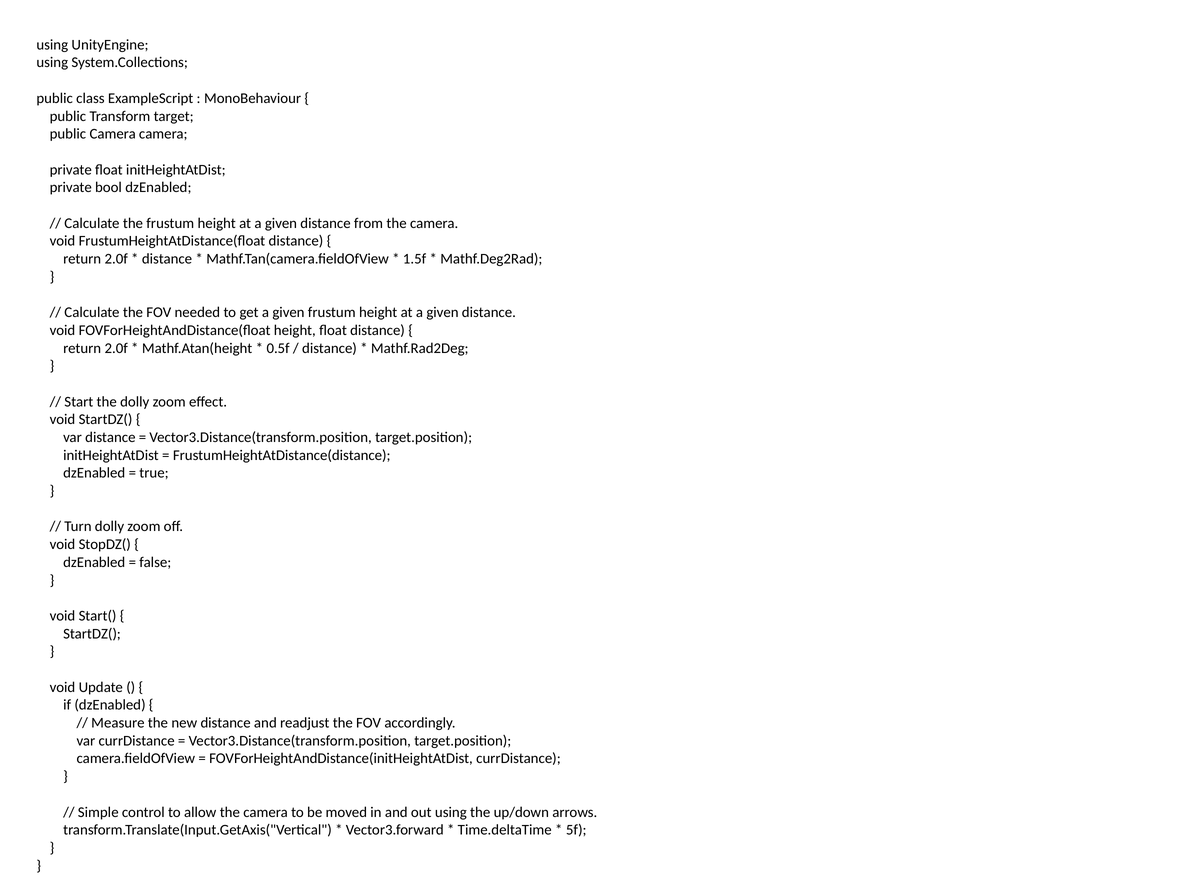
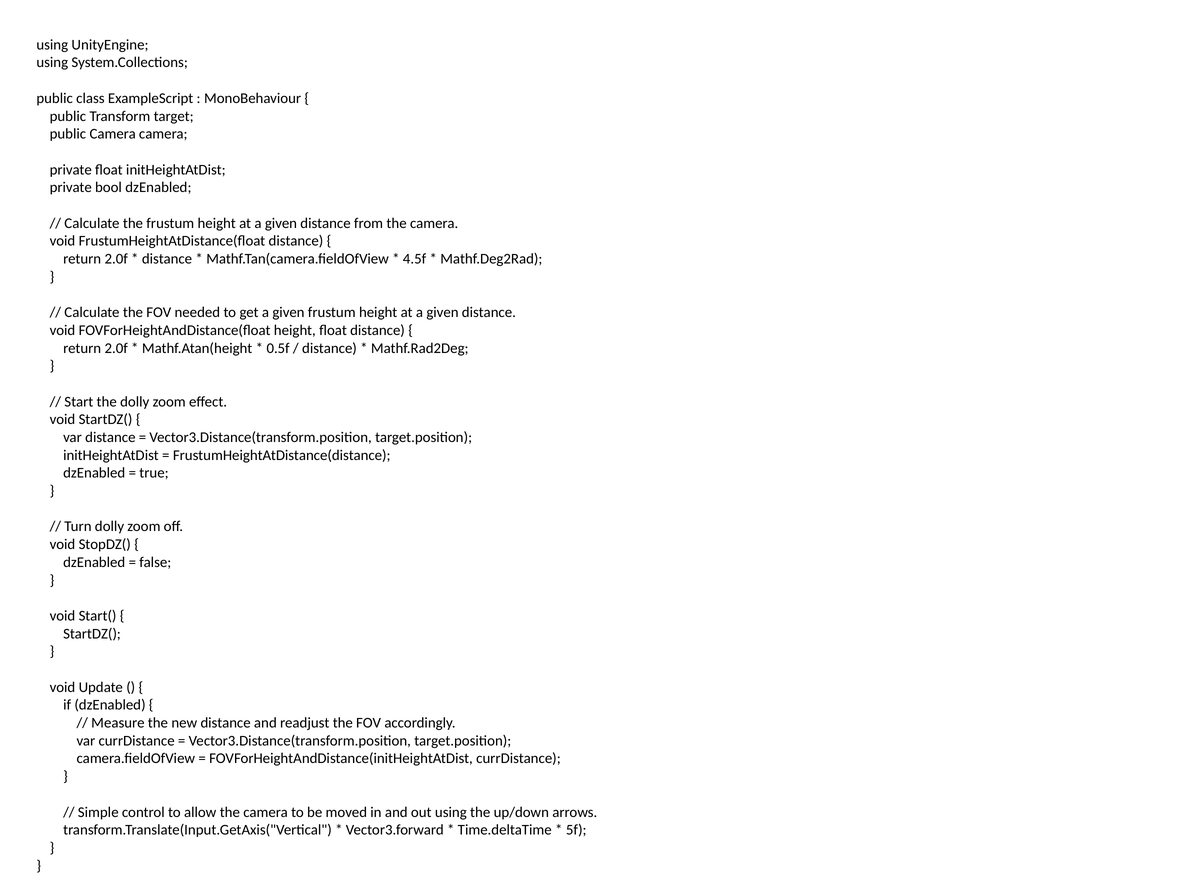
1.5f: 1.5f -> 4.5f
